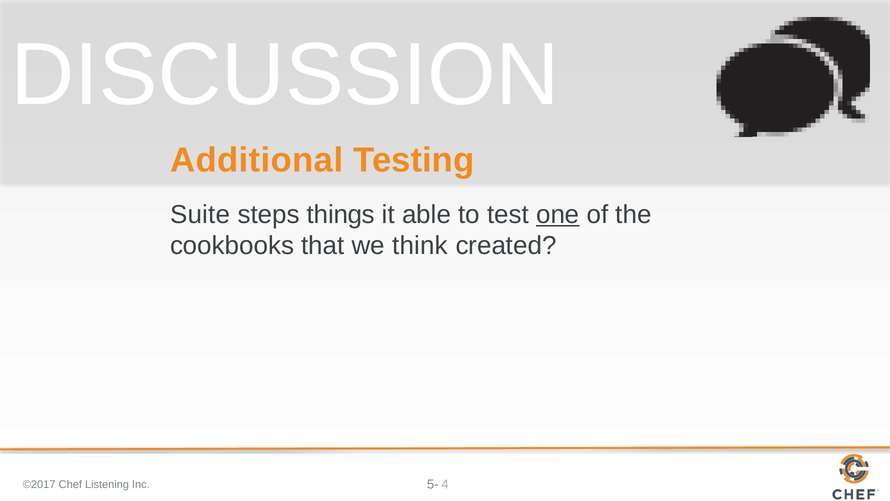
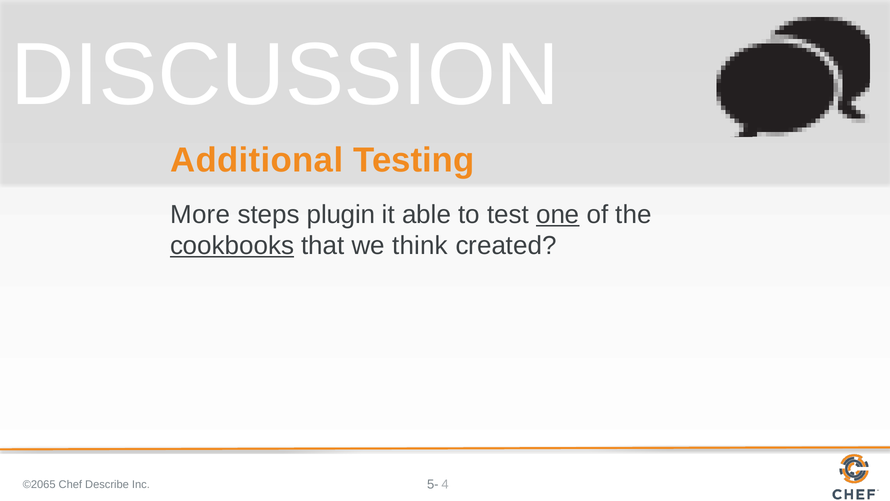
Suite: Suite -> More
things: things -> plugin
cookbooks underline: none -> present
©2017: ©2017 -> ©2065
Listening: Listening -> Describe
